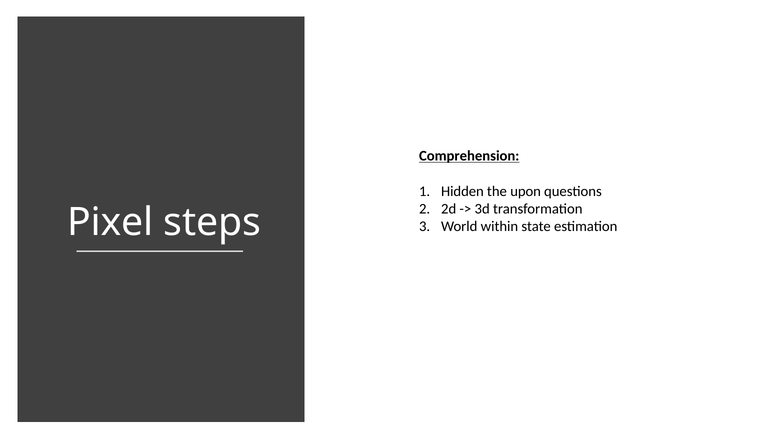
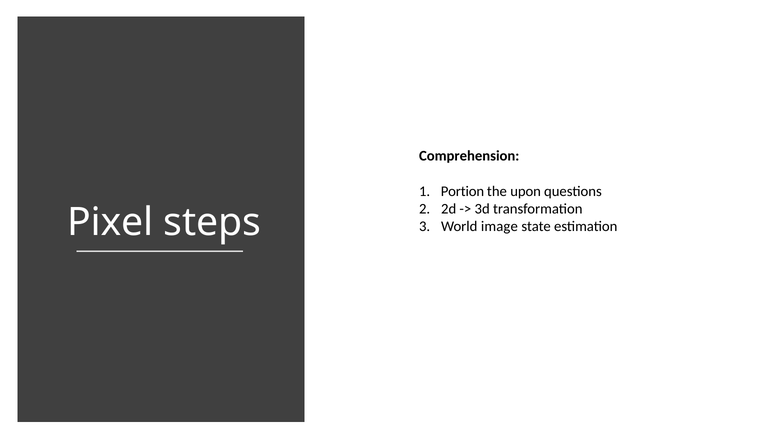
Comprehension underline: present -> none
Hidden: Hidden -> Portion
within: within -> image
